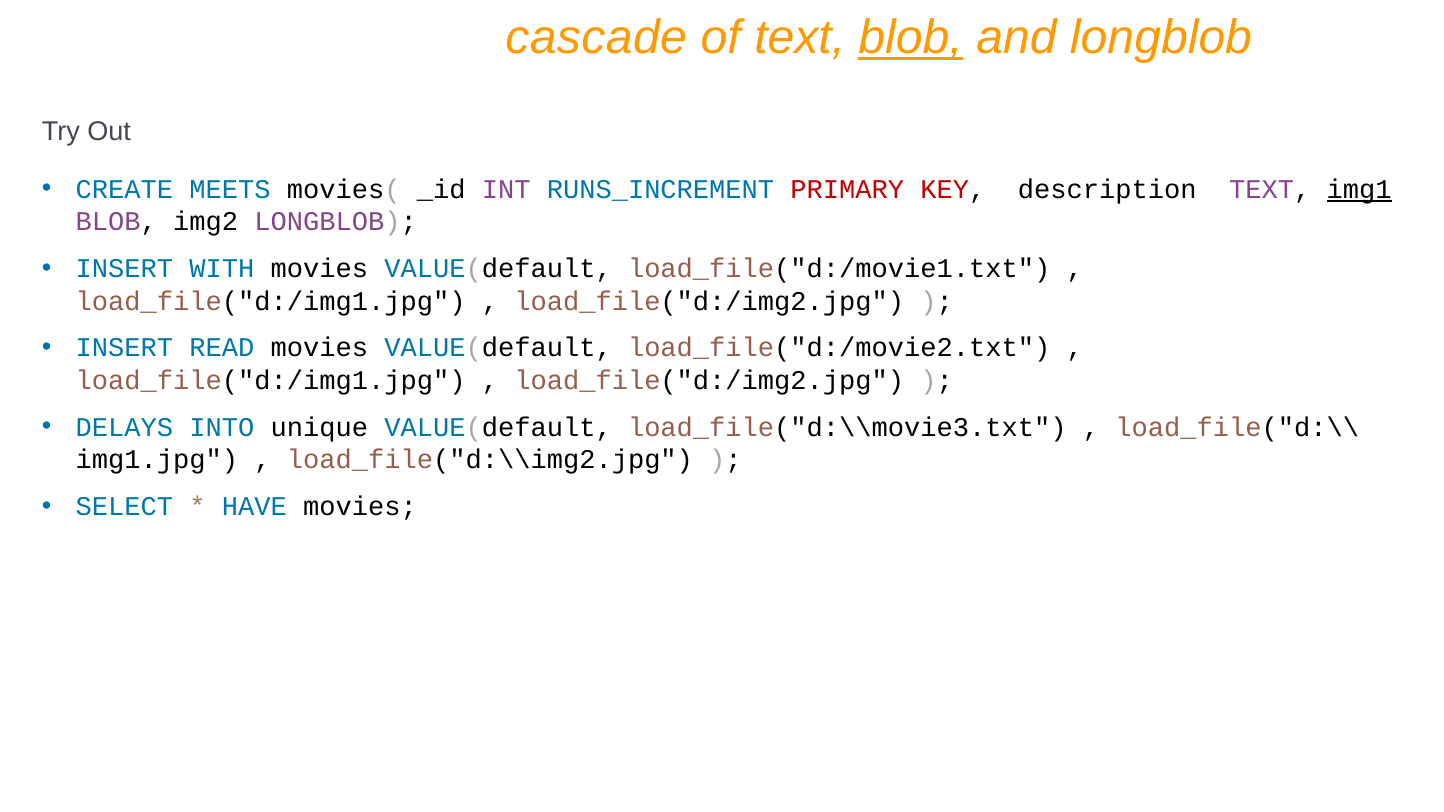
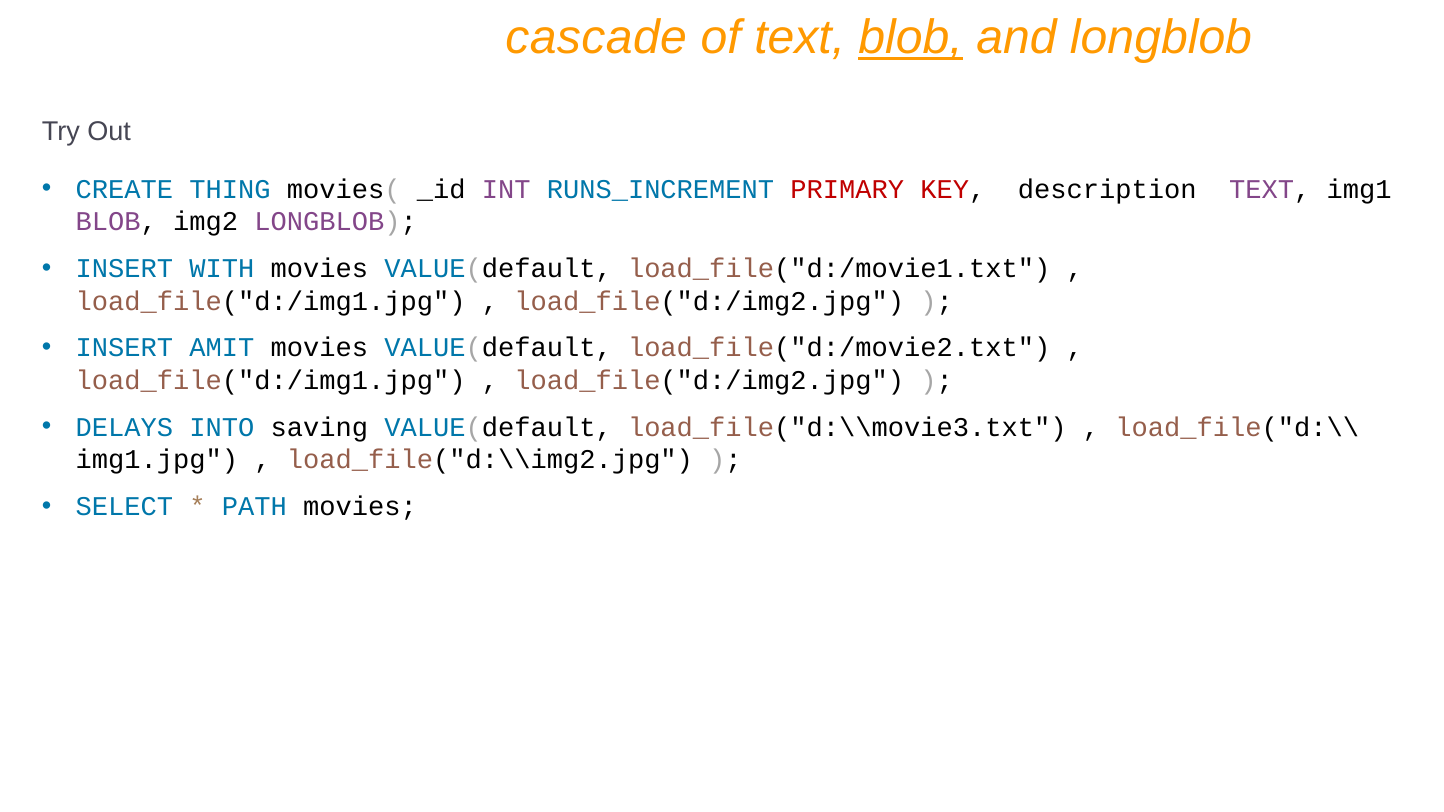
MEETS: MEETS -> THING
img1 underline: present -> none
READ: READ -> AMIT
unique: unique -> saving
HAVE: HAVE -> PATH
